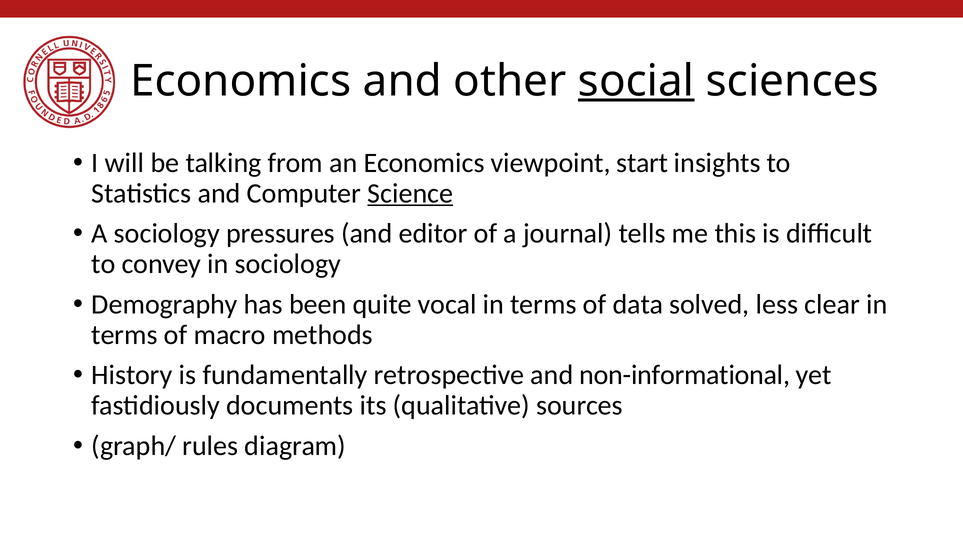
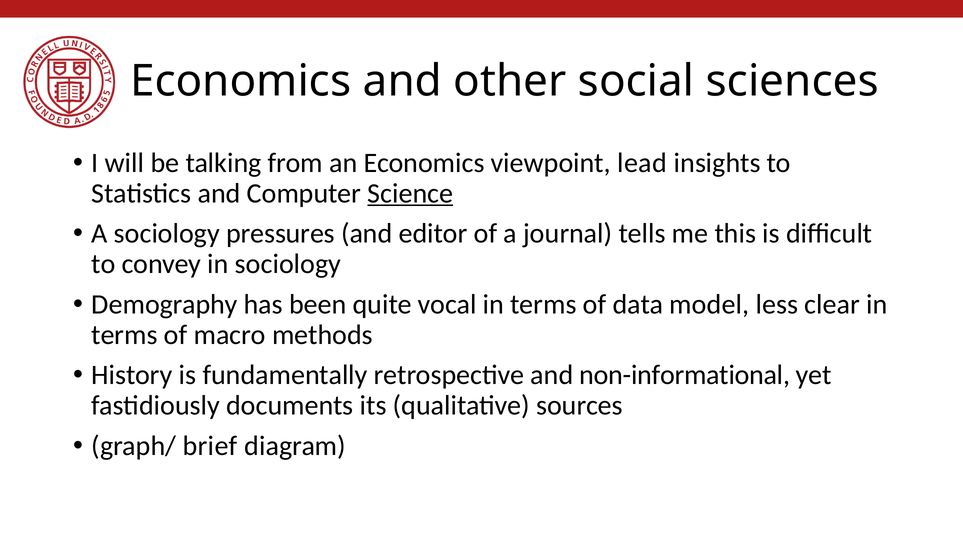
social underline: present -> none
start: start -> lead
solved: solved -> model
rules: rules -> brief
